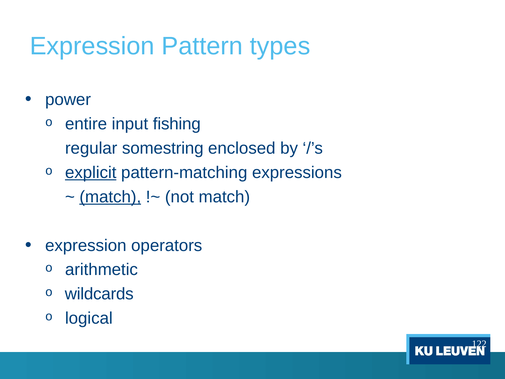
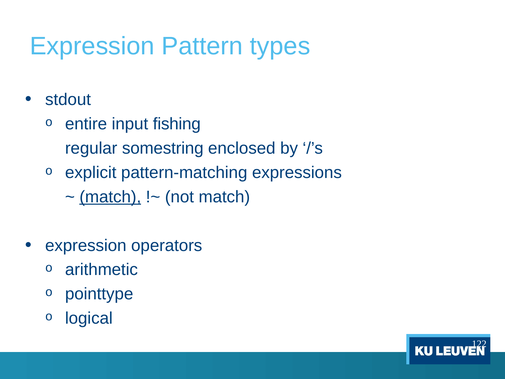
power: power -> stdout
explicit underline: present -> none
wildcards: wildcards -> pointtype
